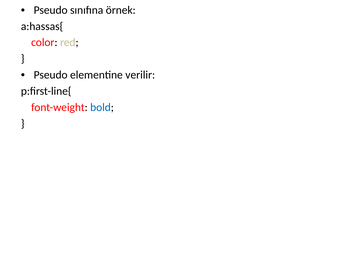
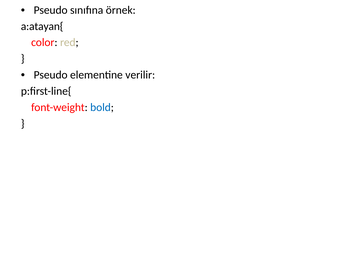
a:hassas{: a:hassas{ -> a:atayan{
